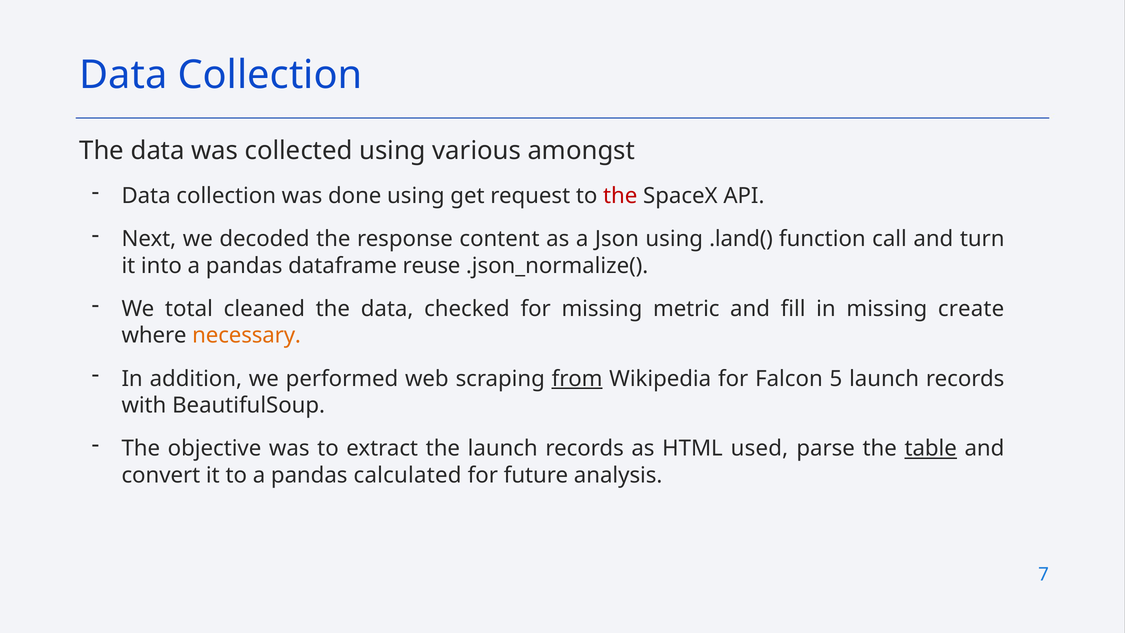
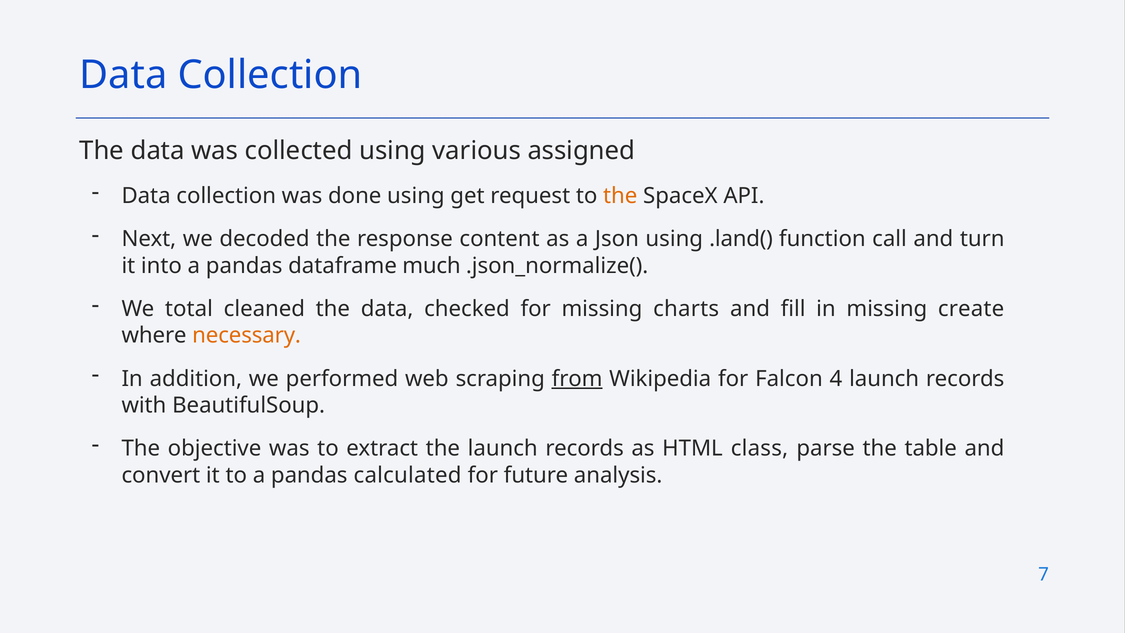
amongst: amongst -> assigned
the at (620, 196) colour: red -> orange
reuse: reuse -> much
metric: metric -> charts
5: 5 -> 4
used: used -> class
table underline: present -> none
